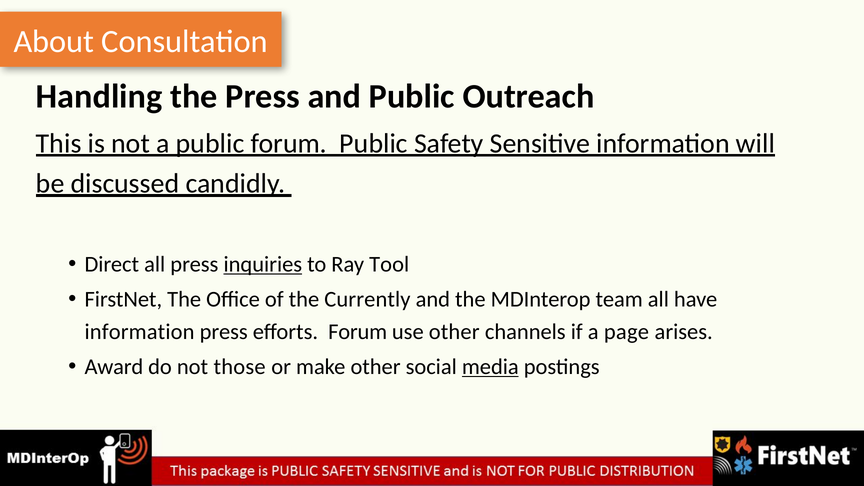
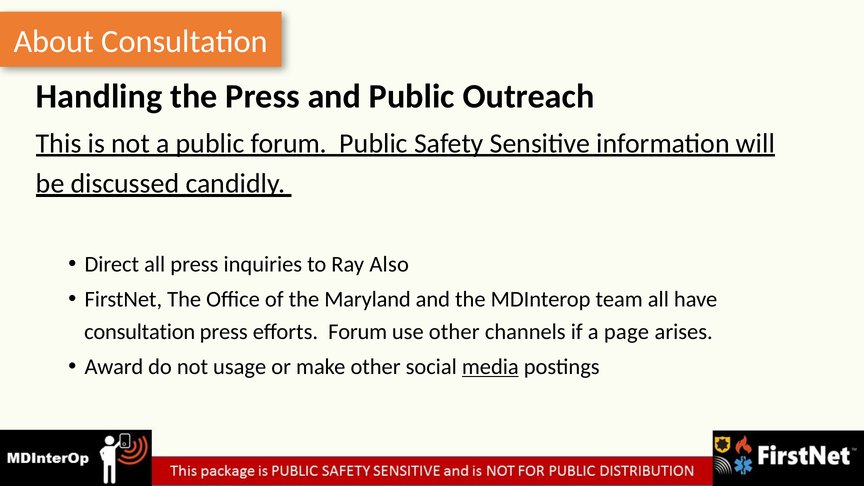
inquiries underline: present -> none
Tool: Tool -> Also
Currently: Currently -> Maryland
information at (140, 332): information -> consultation
those: those -> usage
